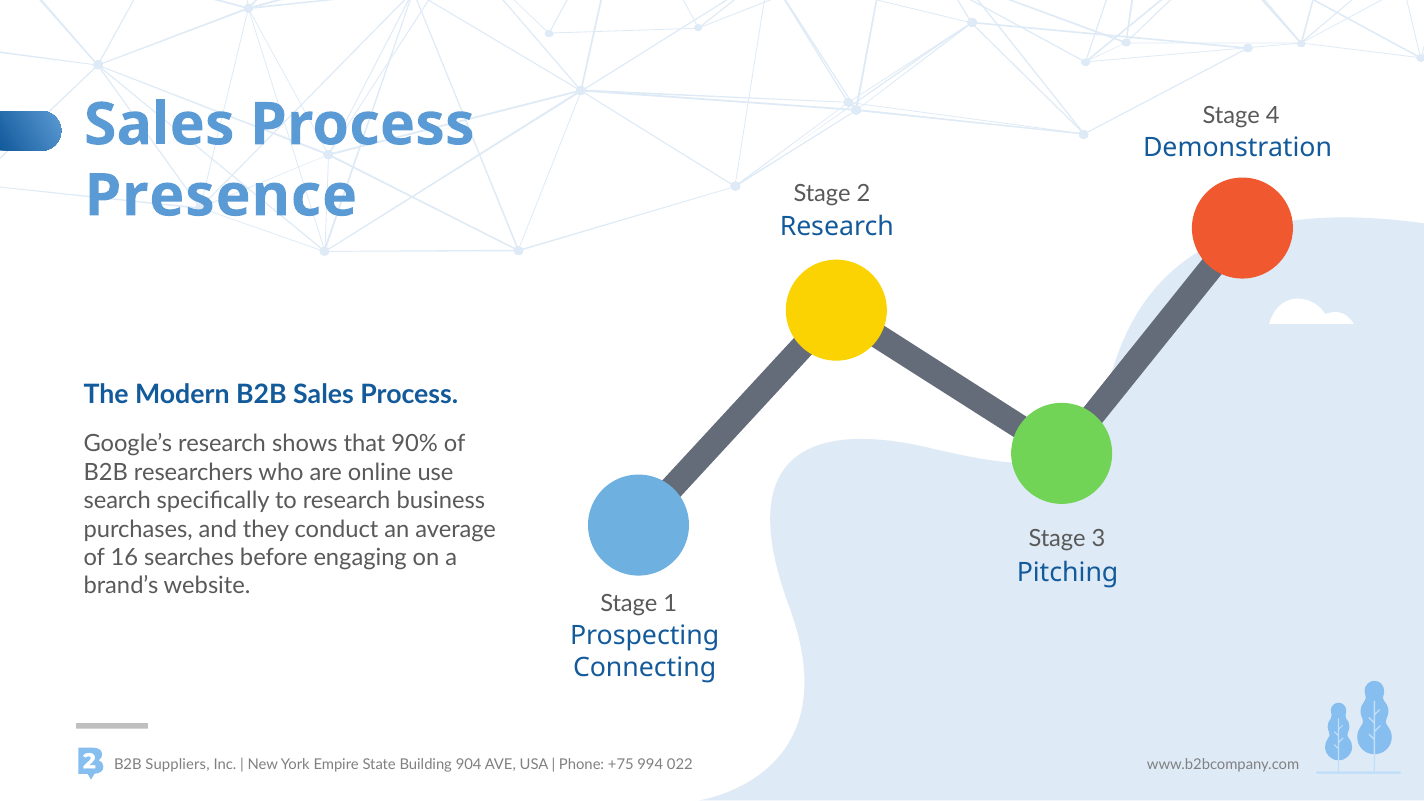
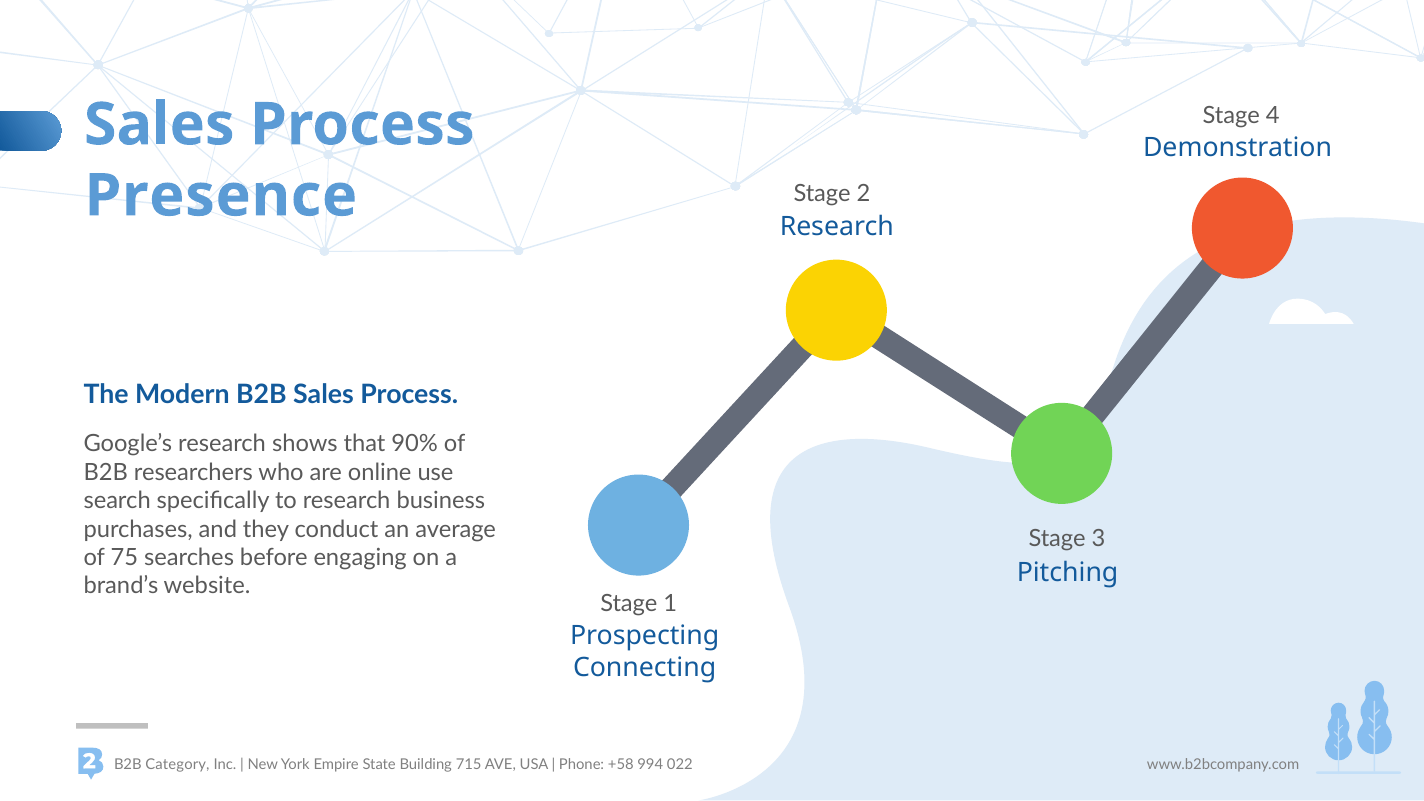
16: 16 -> 75
Suppliers: Suppliers -> Category
904: 904 -> 715
+75: +75 -> +58
